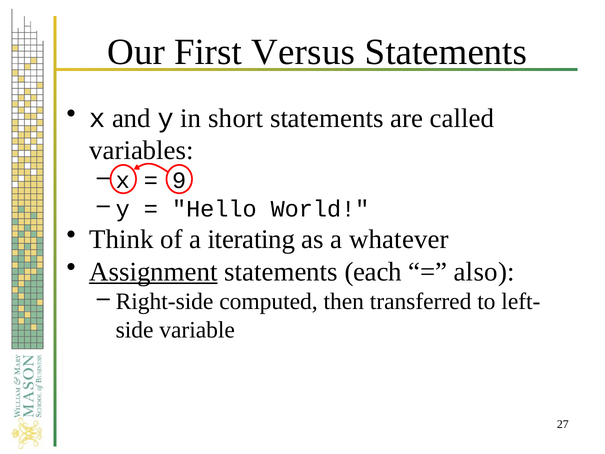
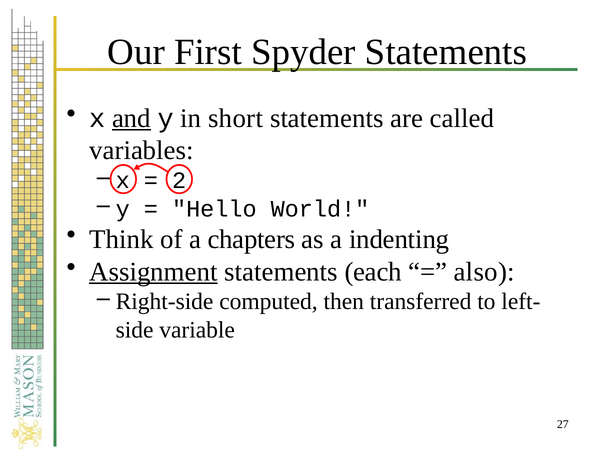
Versus: Versus -> Spyder
and underline: none -> present
9: 9 -> 2
iterating: iterating -> chapters
whatever: whatever -> indenting
